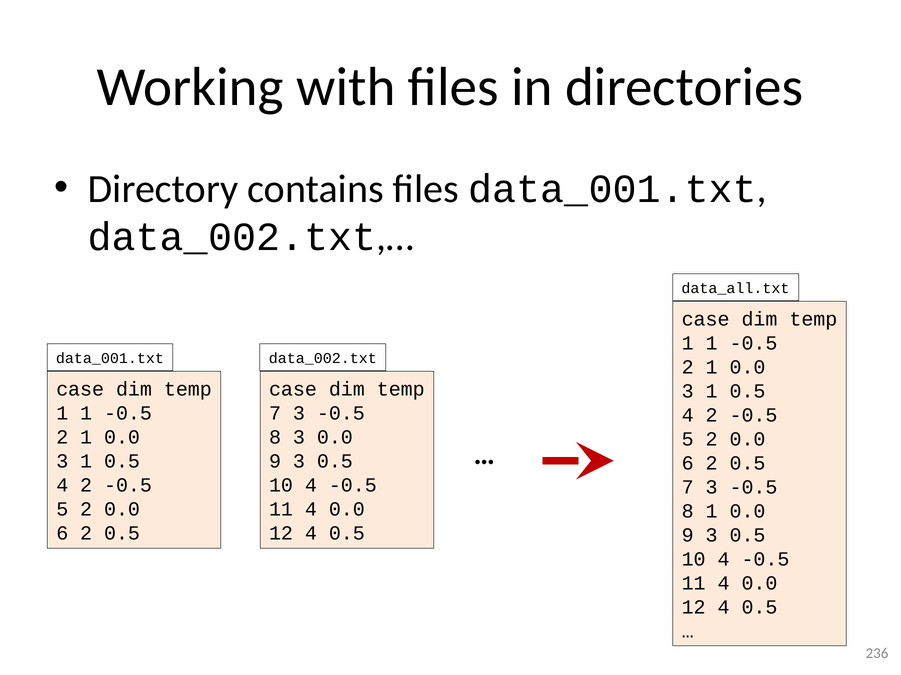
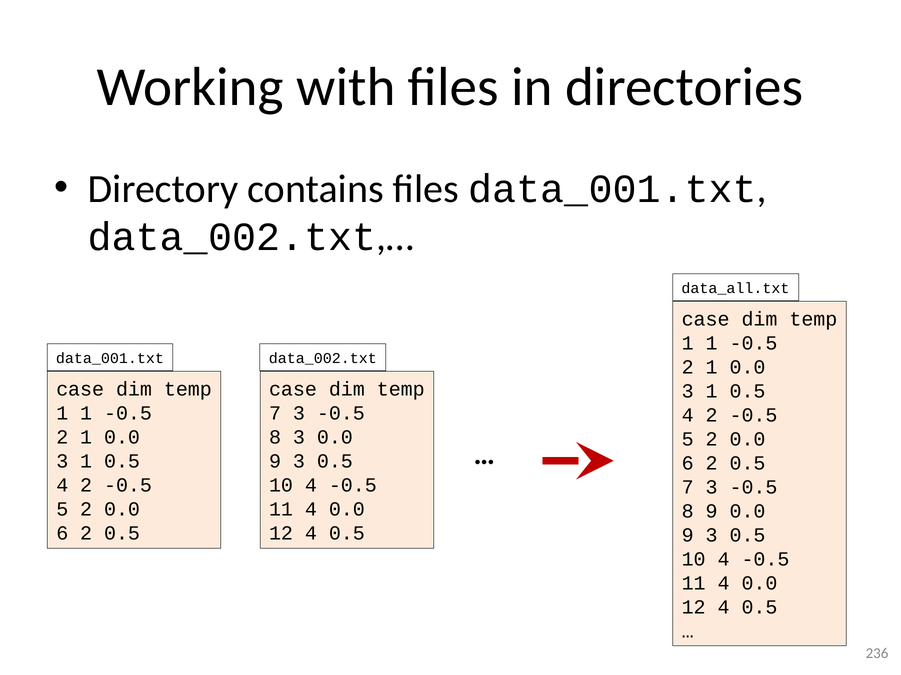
8 1: 1 -> 9
